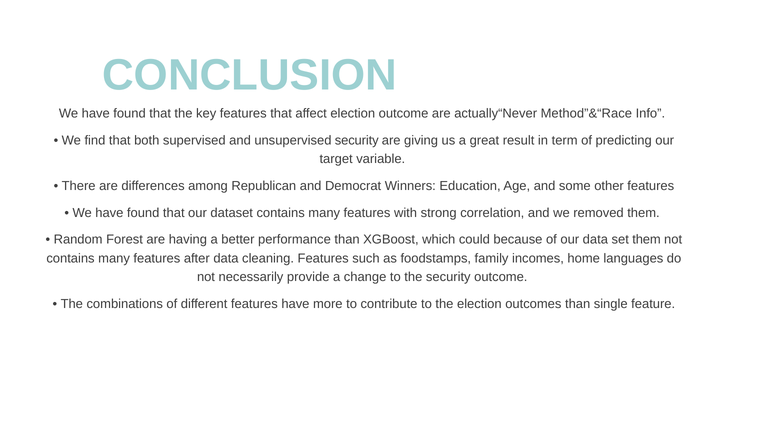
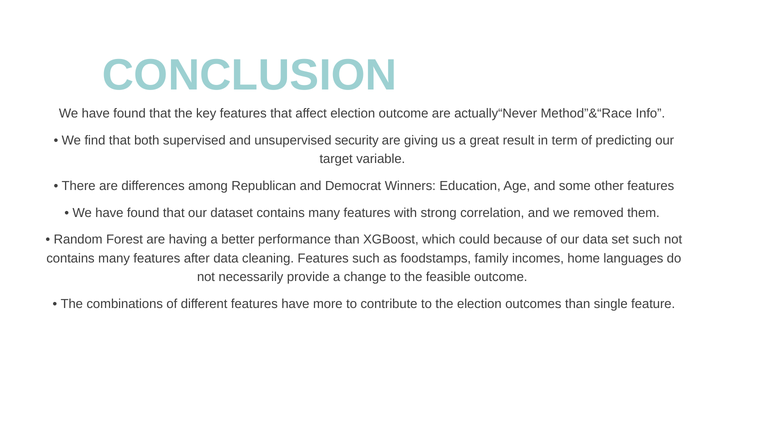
set them: them -> such
the security: security -> feasible
